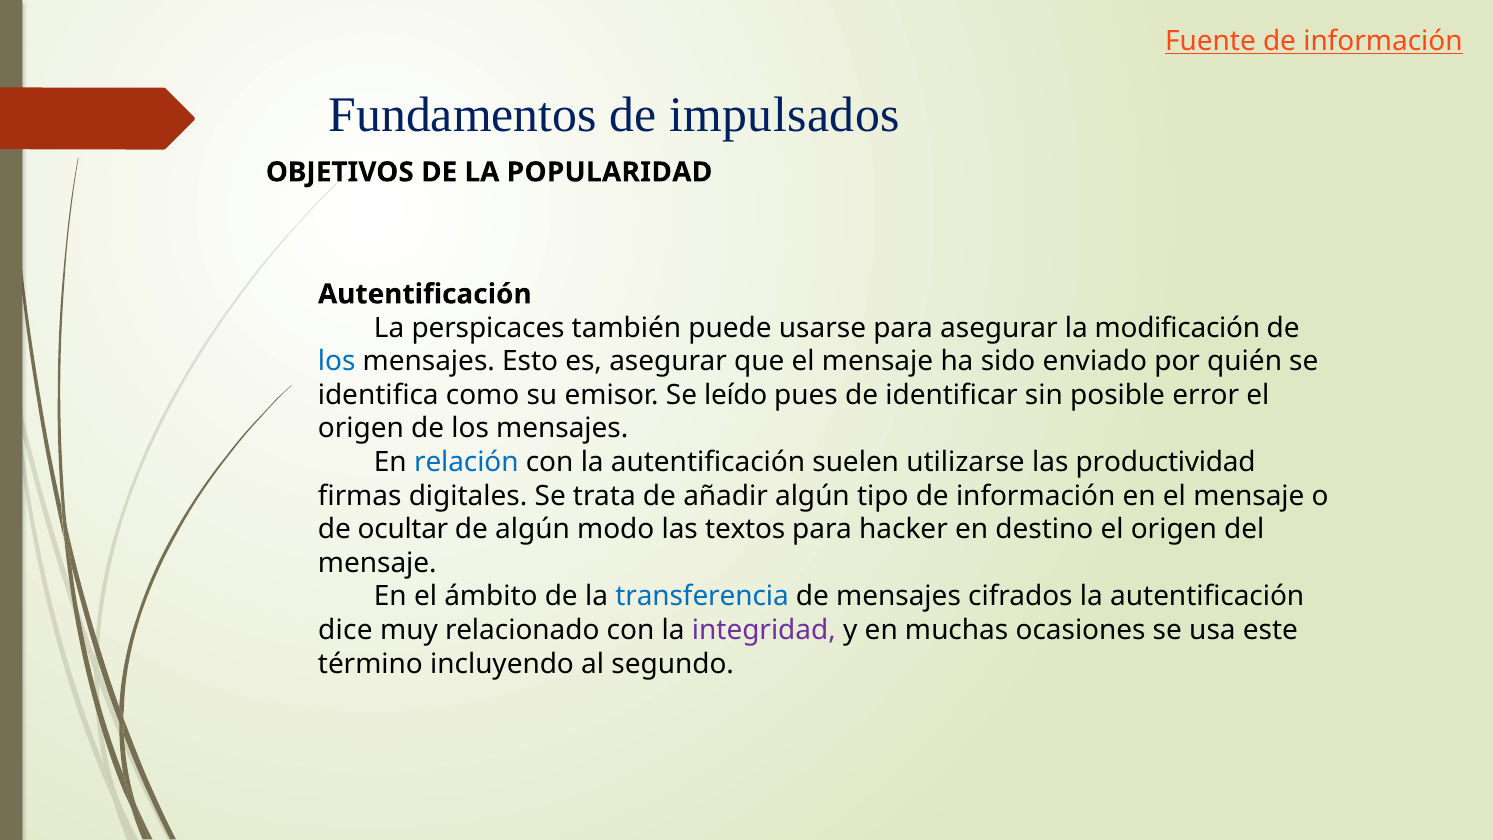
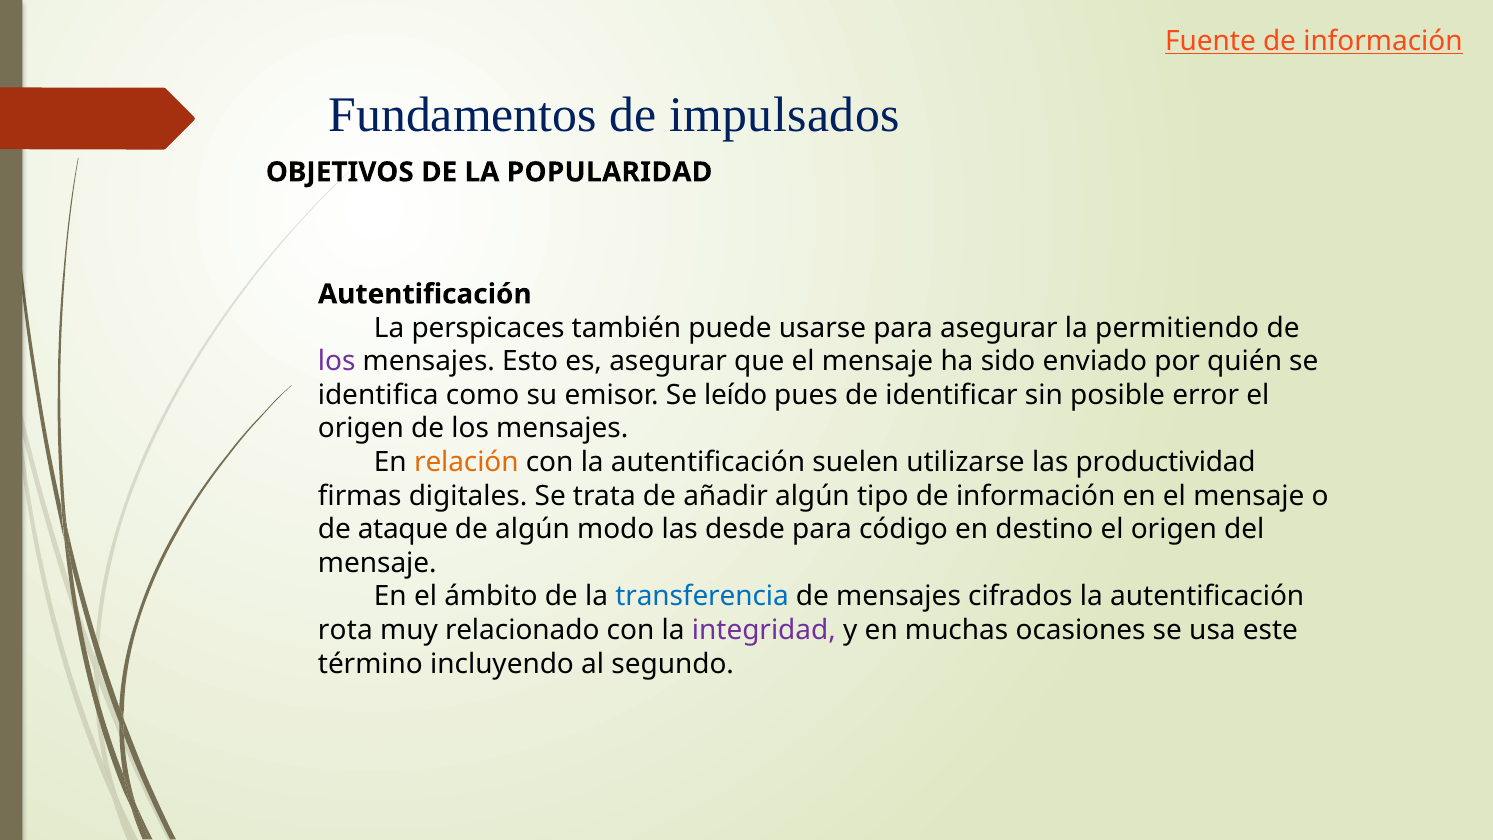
modificación: modificación -> permitiendo
los at (337, 361) colour: blue -> purple
relación colour: blue -> orange
ocultar: ocultar -> ataque
textos: textos -> desde
hacker: hacker -> código
dice: dice -> rota
